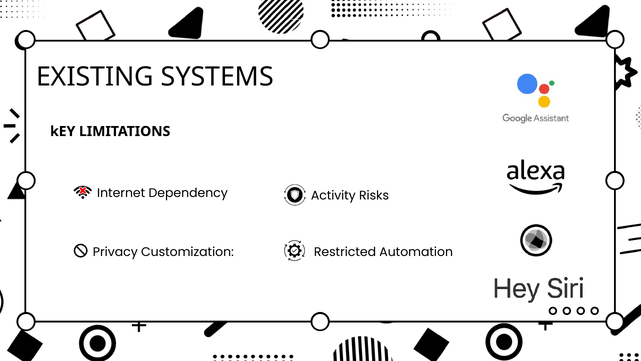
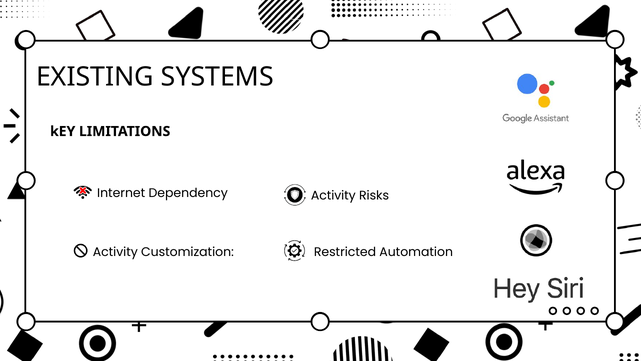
Privacy at (115, 252): Privacy -> Activity
